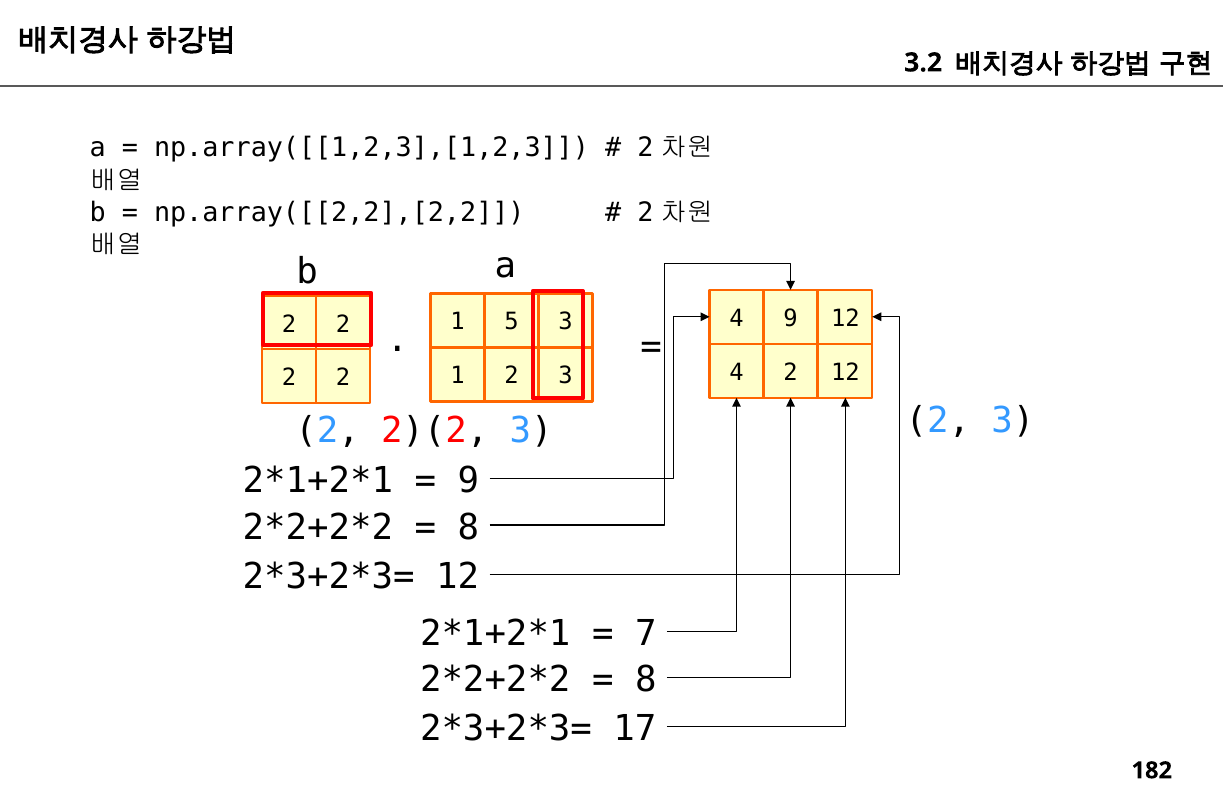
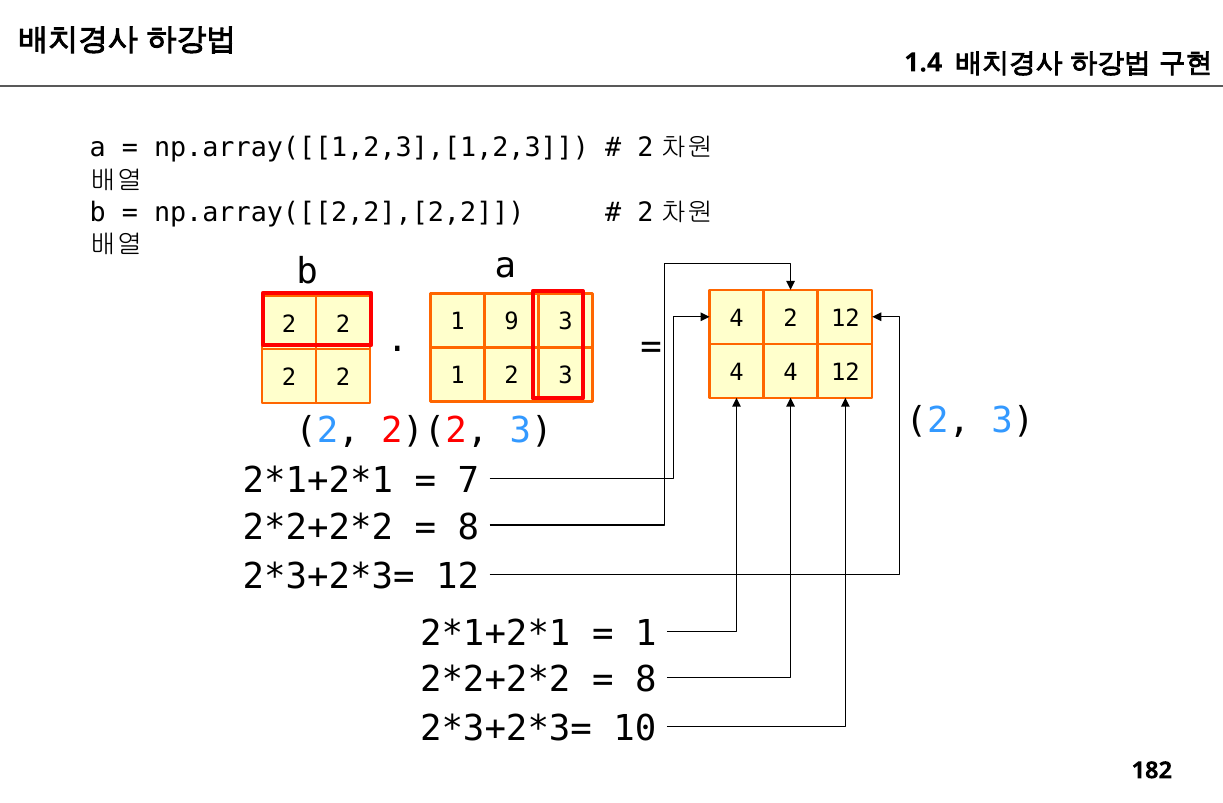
3.2: 3.2 -> 1.4
4 9: 9 -> 2
5: 5 -> 9
4 2: 2 -> 4
9 at (468, 481): 9 -> 7
7 at (646, 634): 7 -> 1
17: 17 -> 10
